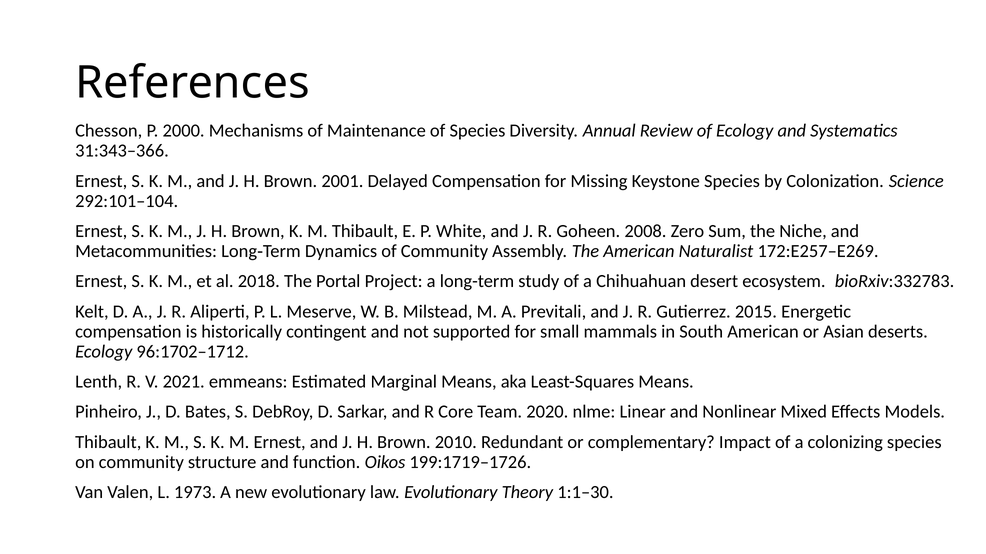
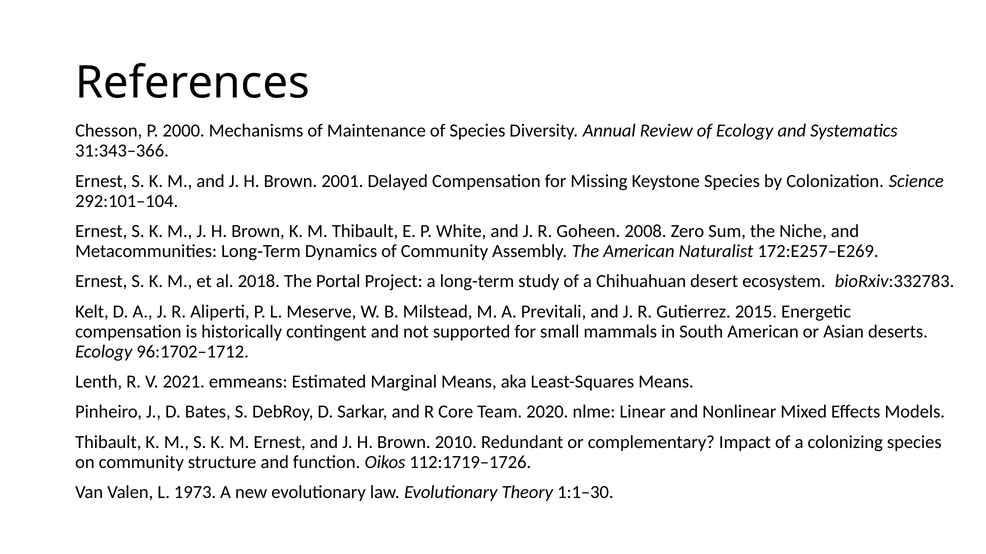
199:1719–1726: 199:1719–1726 -> 112:1719–1726
